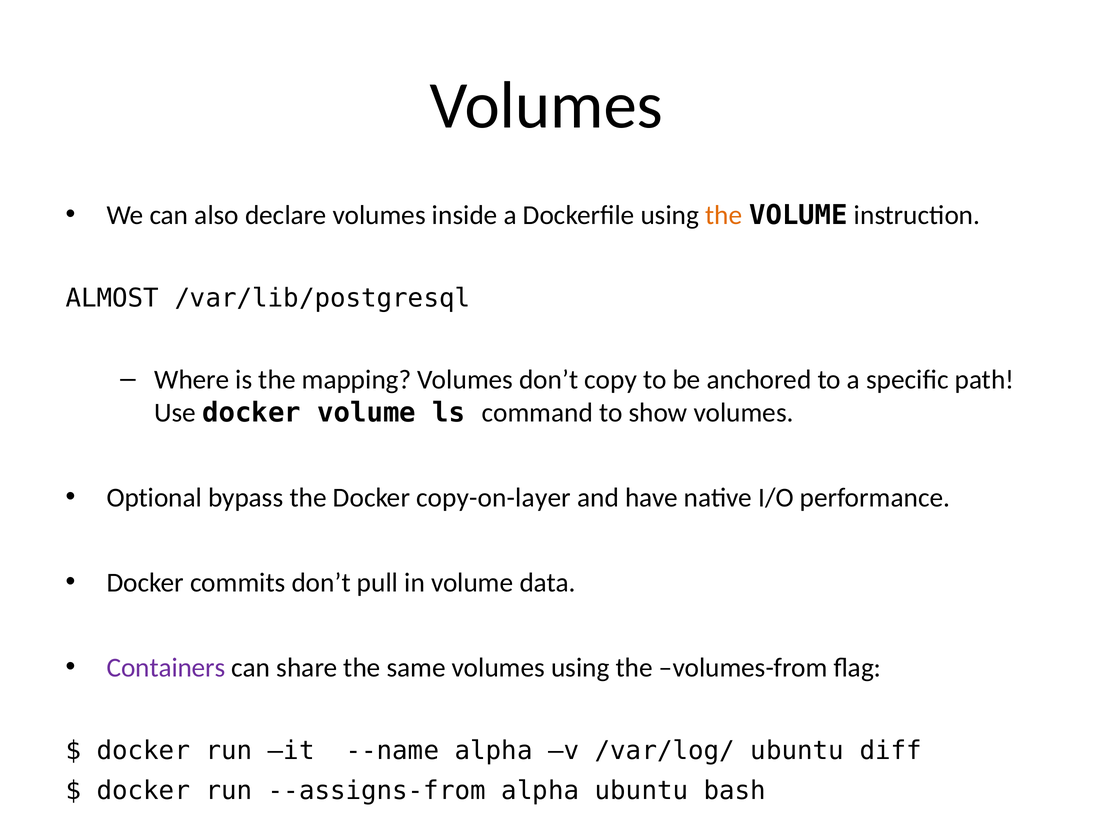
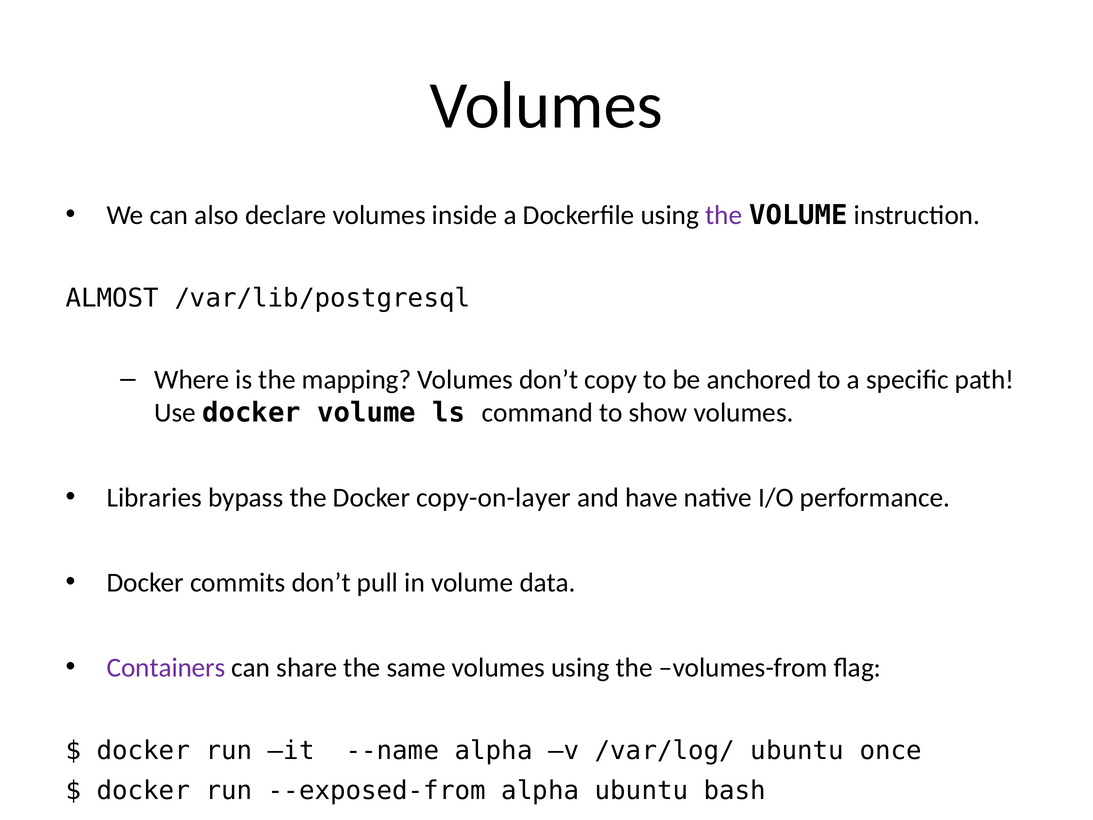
the at (724, 215) colour: orange -> purple
Optional: Optional -> Libraries
diff: diff -> once
--assigns-from: --assigns-from -> --exposed-from
